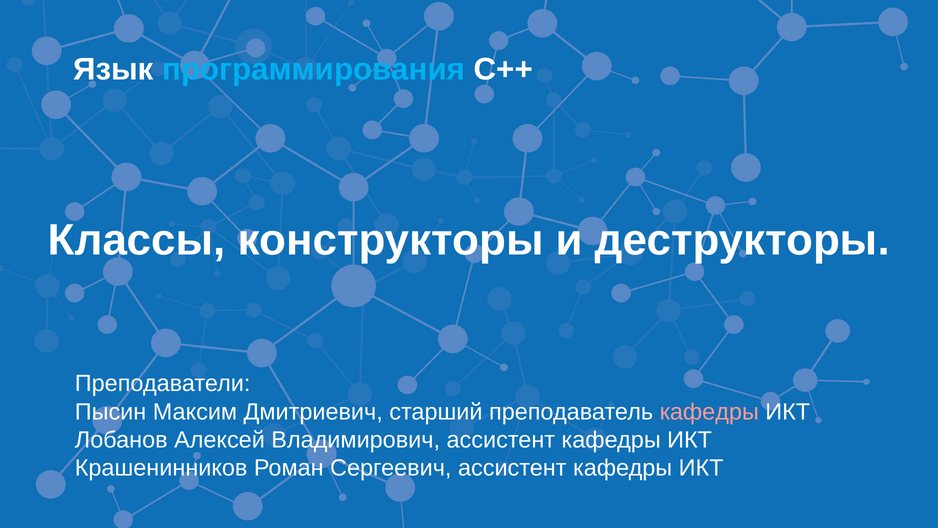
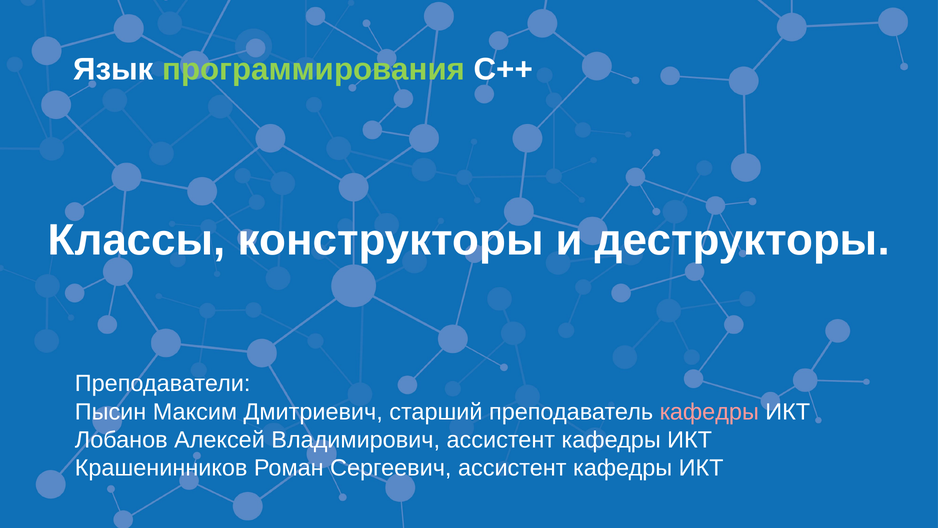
программирования colour: light blue -> light green
